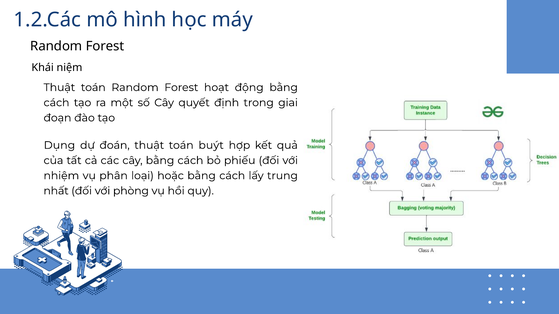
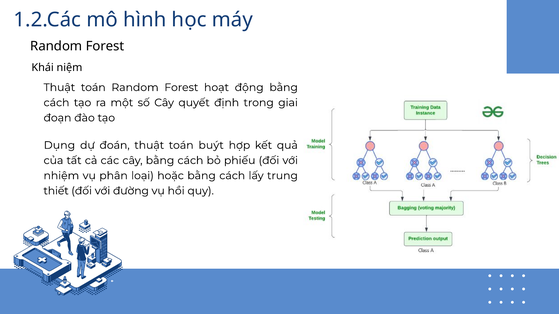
nhất: nhất -> thiết
phòng: phòng -> đường
